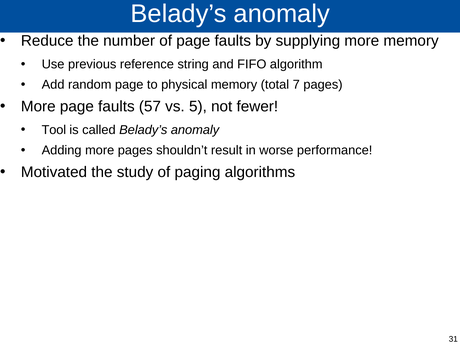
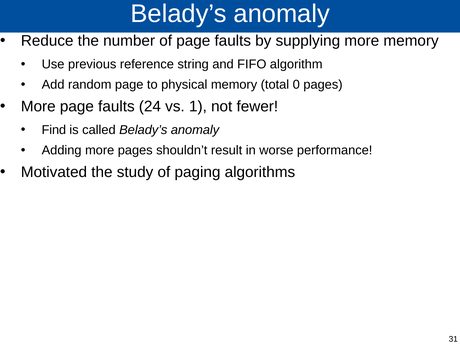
7: 7 -> 0
57: 57 -> 24
5: 5 -> 1
Tool: Tool -> Find
